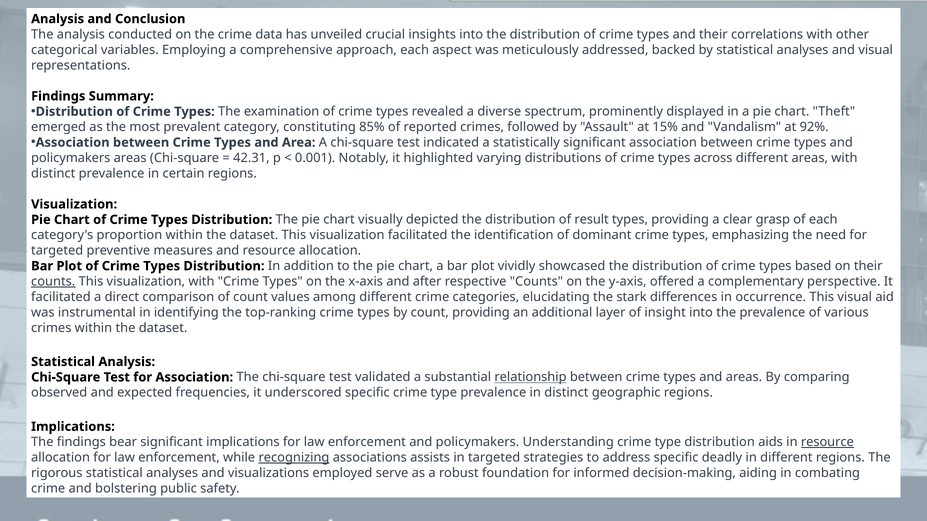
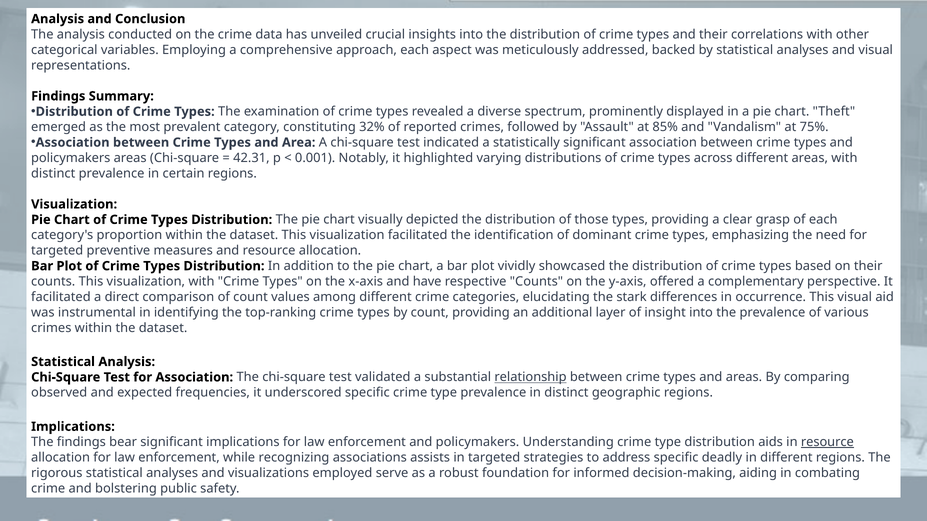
85%: 85% -> 32%
15%: 15% -> 85%
92%: 92% -> 75%
result: result -> those
counts at (53, 282) underline: present -> none
after: after -> have
recognizing underline: present -> none
